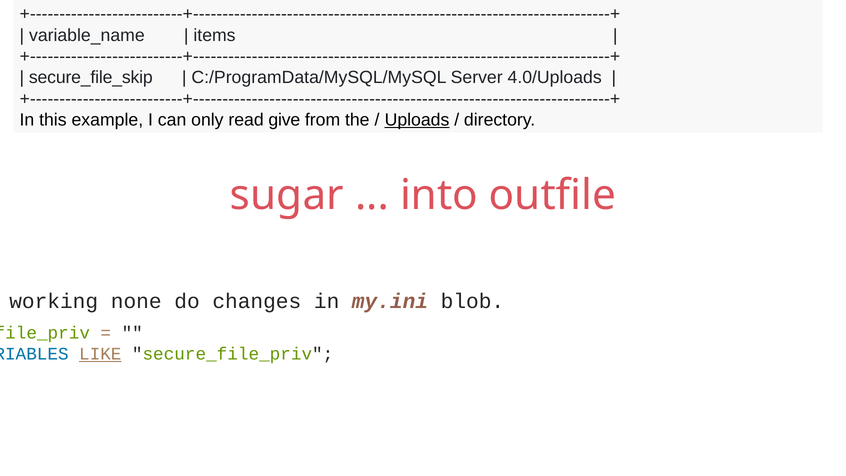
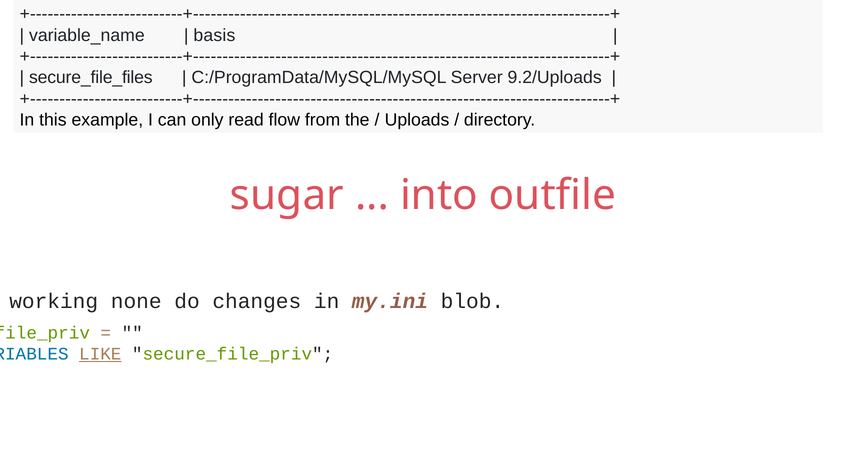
items: items -> basis
secure_file_skip: secure_file_skip -> secure_file_files
4.0/Uploads: 4.0/Uploads -> 9.2/Uploads
give: give -> flow
Uploads underline: present -> none
